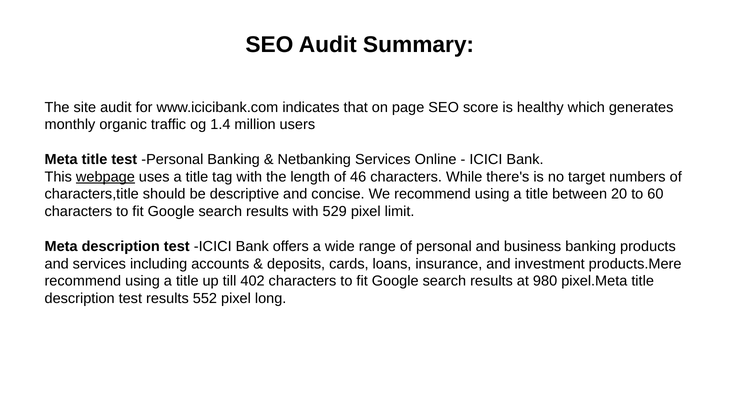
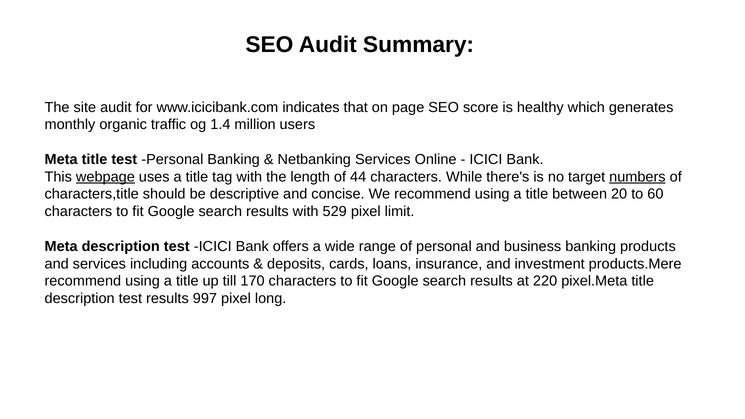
46: 46 -> 44
numbers underline: none -> present
402: 402 -> 170
980: 980 -> 220
552: 552 -> 997
